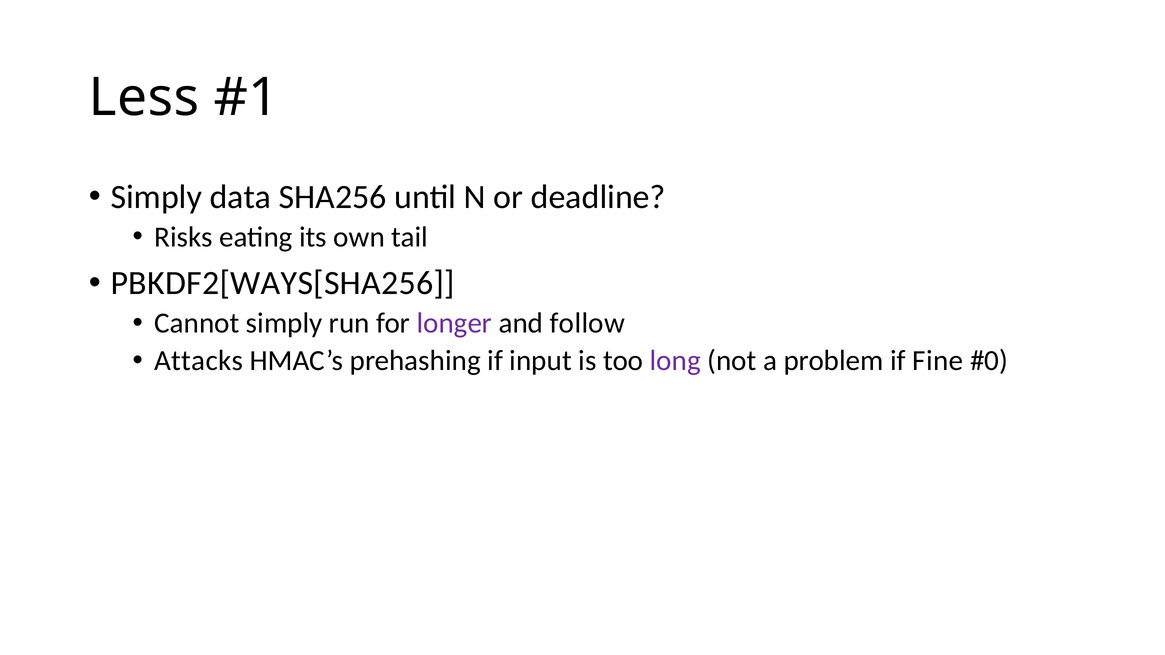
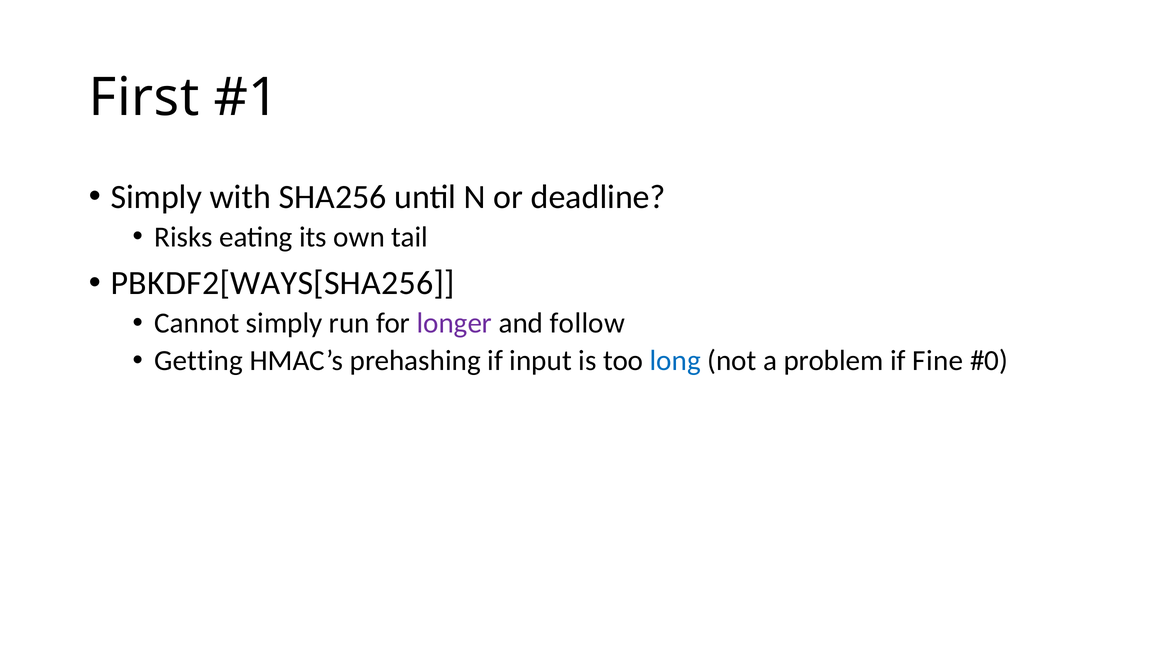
Less: Less -> First
data: data -> with
Attacks: Attacks -> Getting
long colour: purple -> blue
